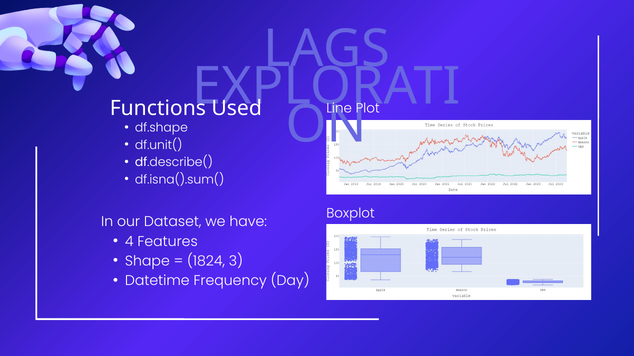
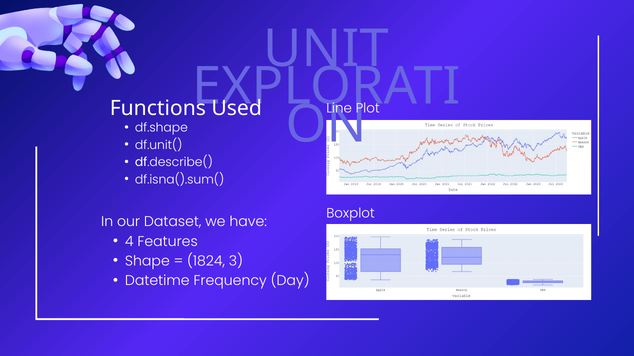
LAGS: LAGS -> UNIT
